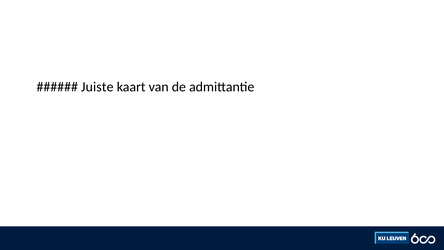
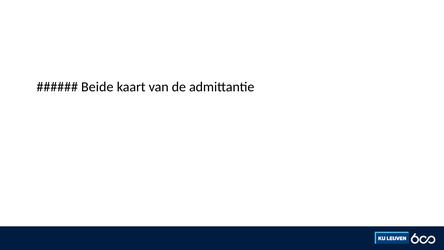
Juiste: Juiste -> Beide
